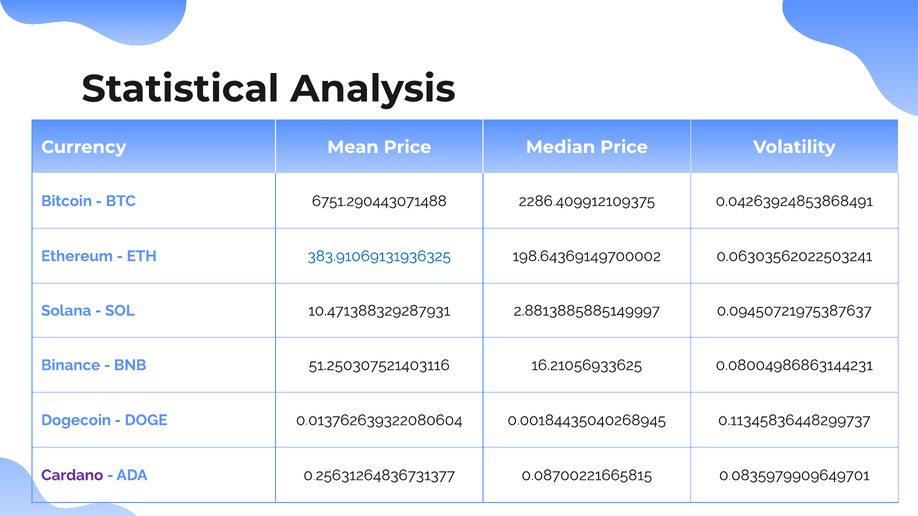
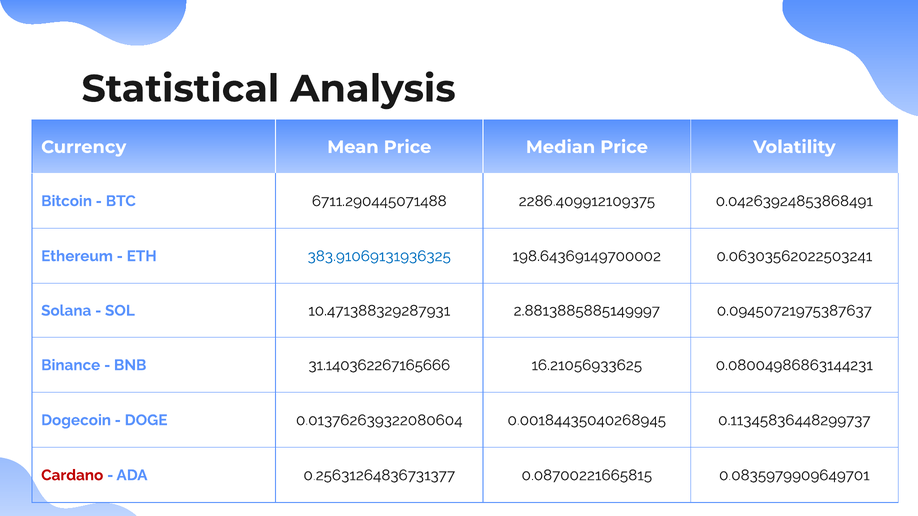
6751.290443071488: 6751.290443071488 -> 6711.290445071488
51.250307521403116: 51.250307521403116 -> 31.140362267165666
Cardano colour: purple -> red
